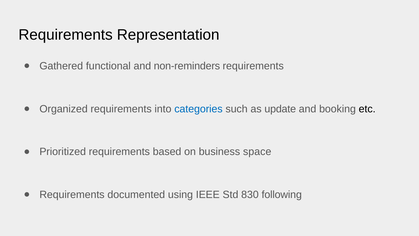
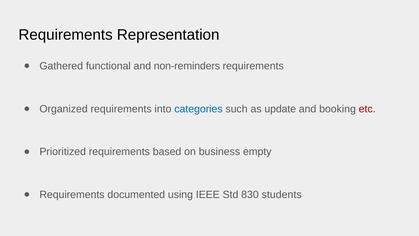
etc colour: black -> red
space: space -> empty
following: following -> students
